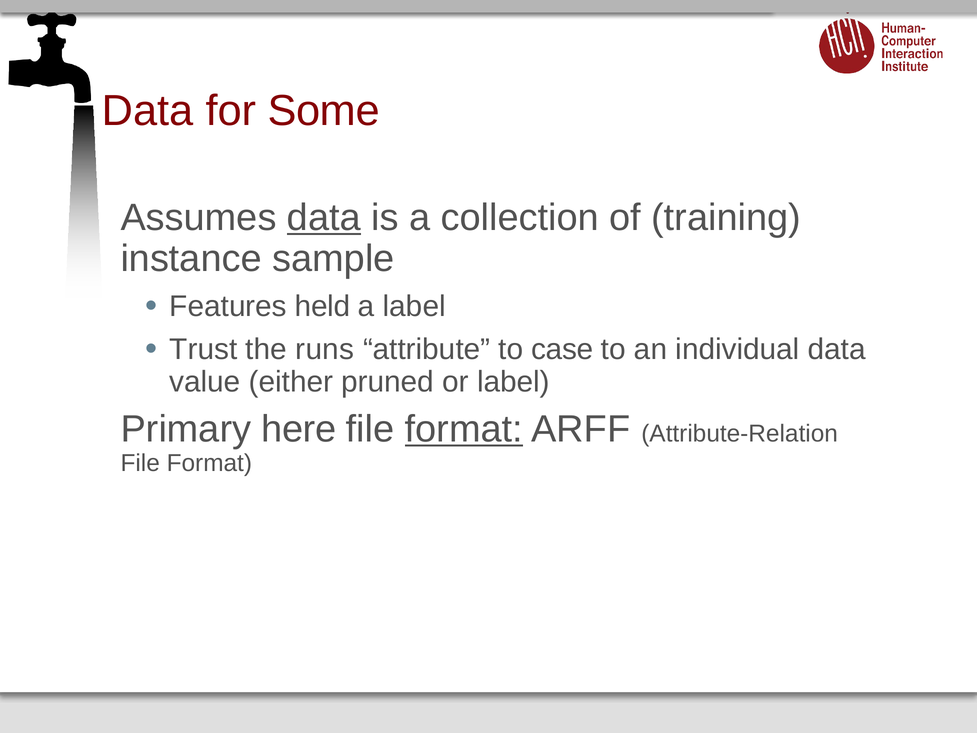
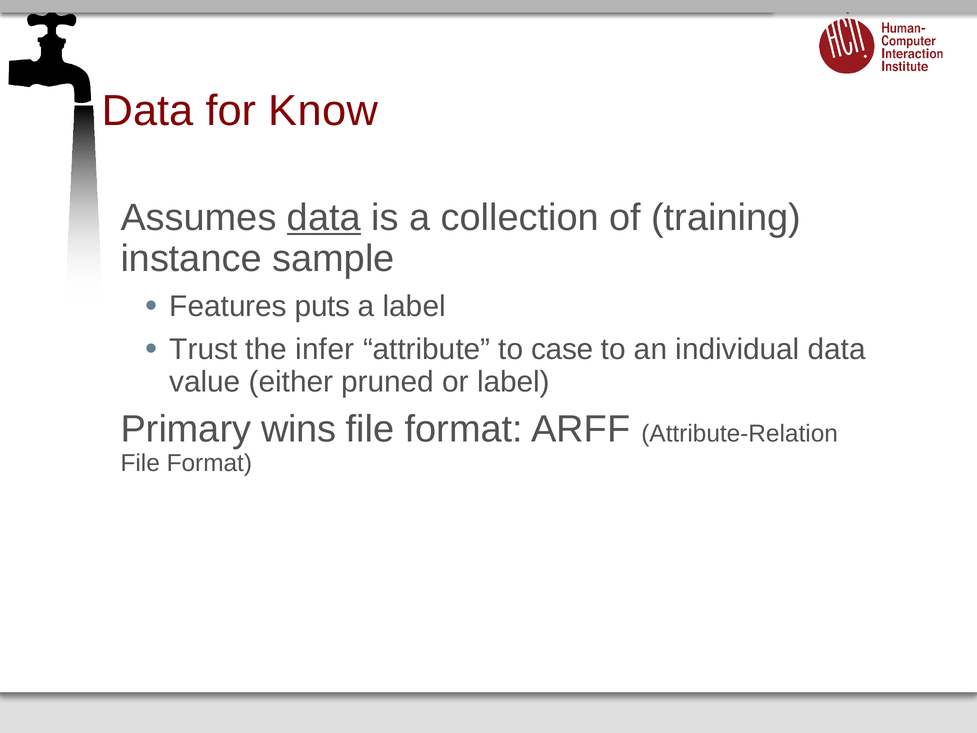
Some: Some -> Know
held: held -> puts
runs: runs -> infer
here: here -> wins
format at (464, 429) underline: present -> none
